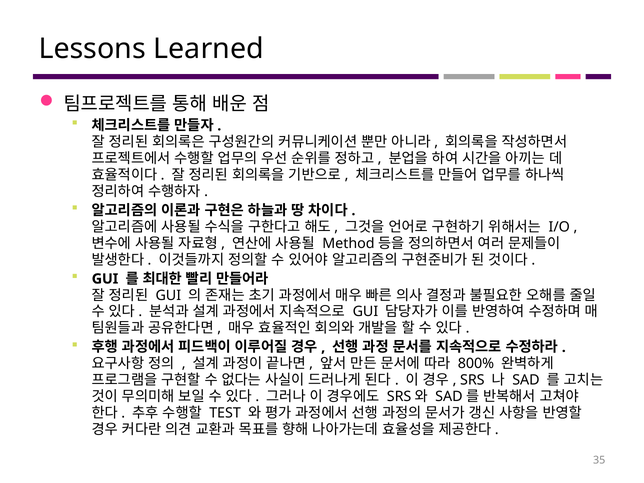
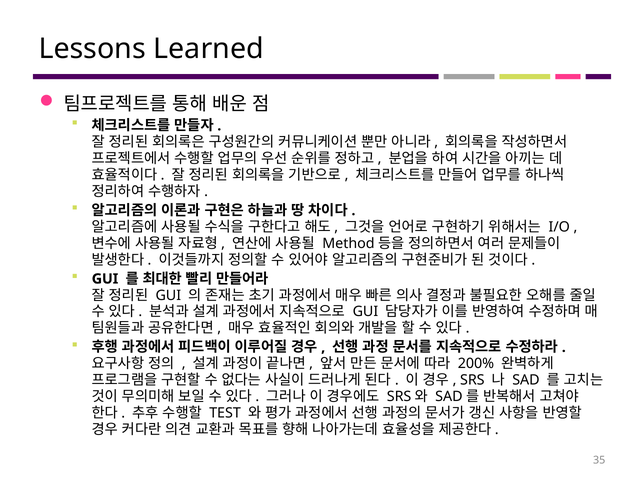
800%: 800% -> 200%
